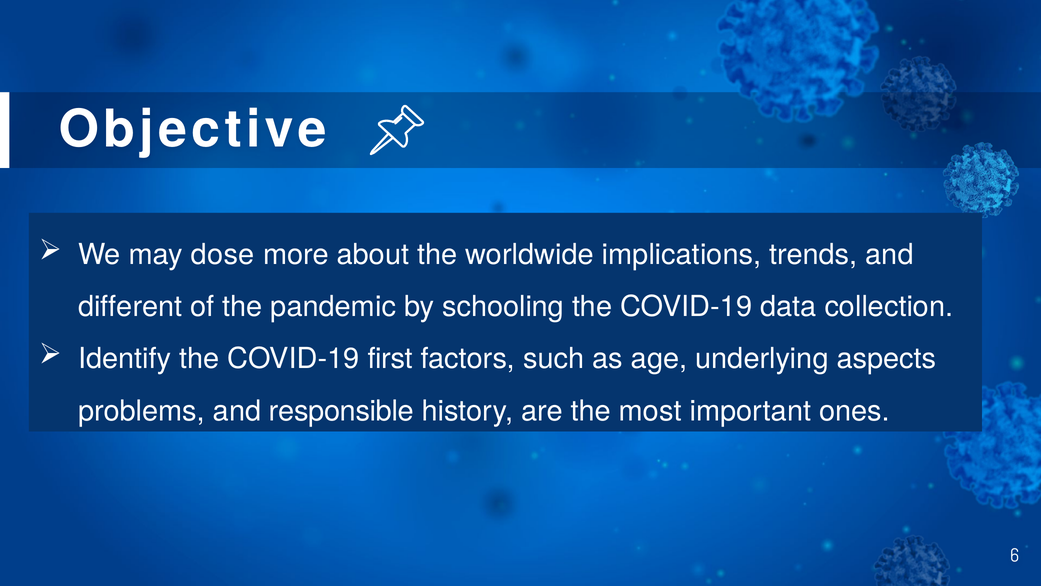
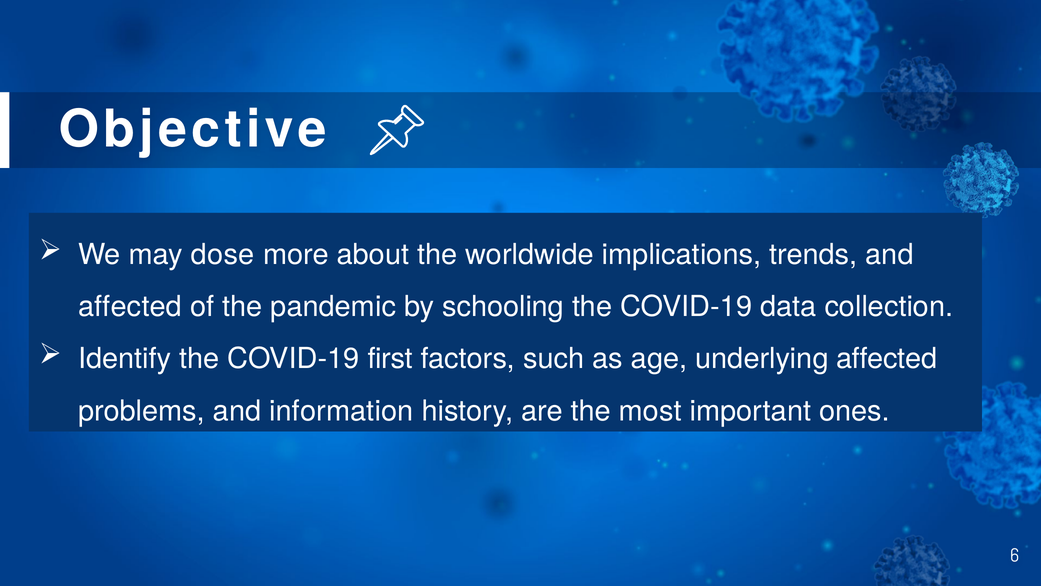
different at (130, 307): different -> affected
underlying aspects: aspects -> affected
responsible: responsible -> information
